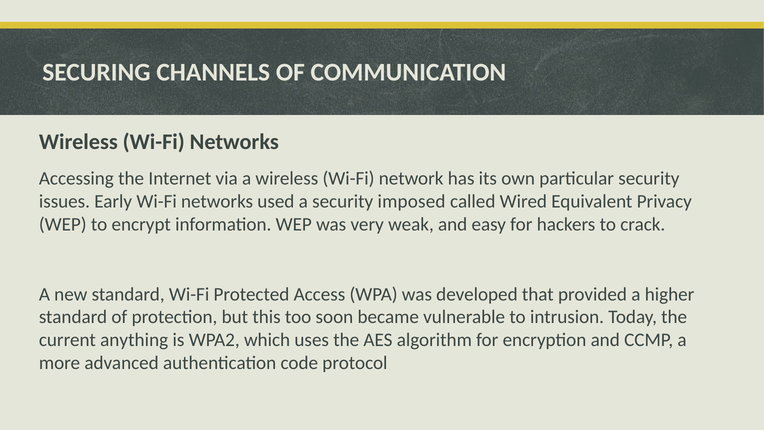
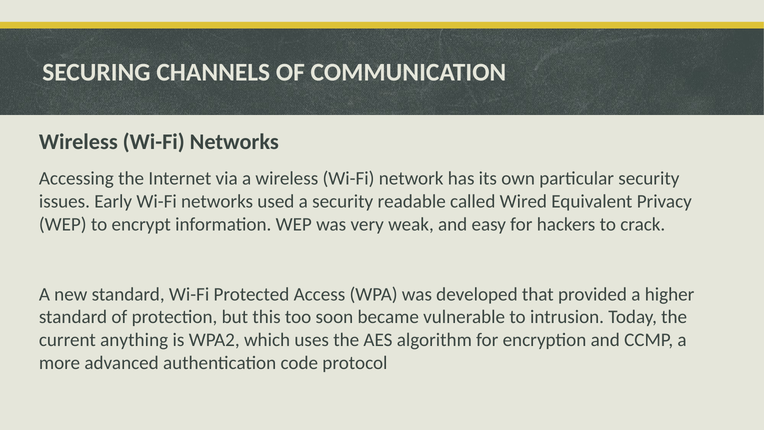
imposed: imposed -> readable
